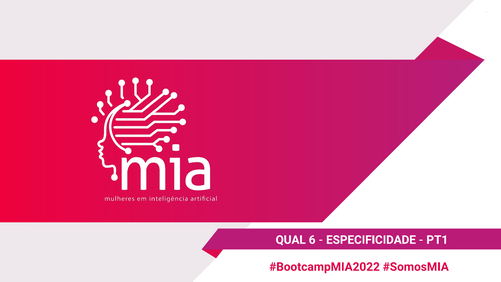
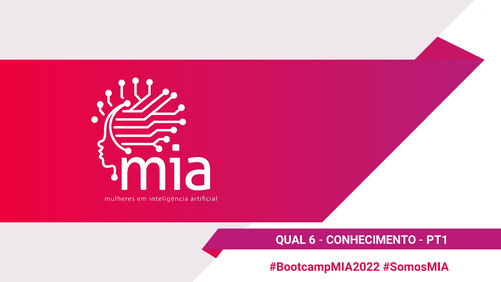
ESPECIFICIDADE: ESPECIFICIDADE -> CONHECIMENTO
